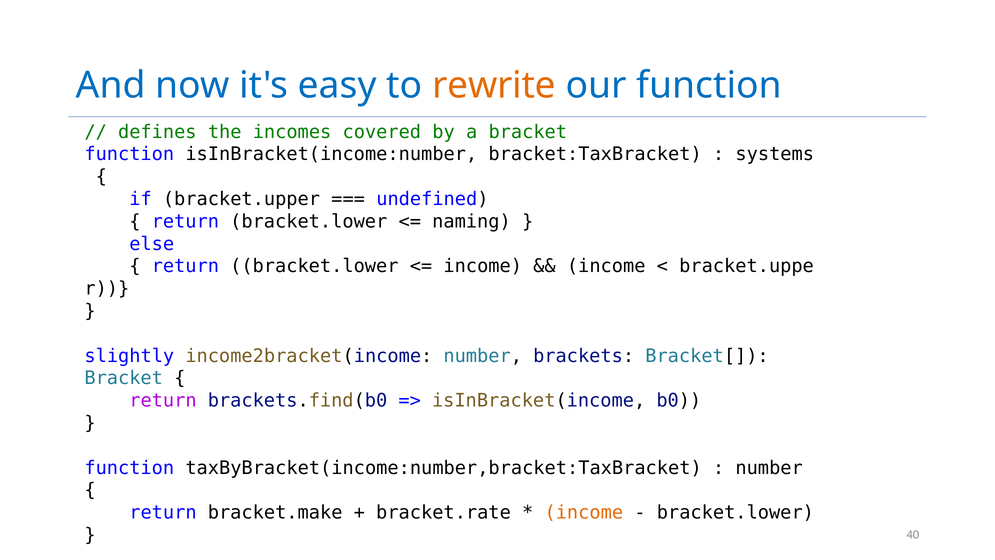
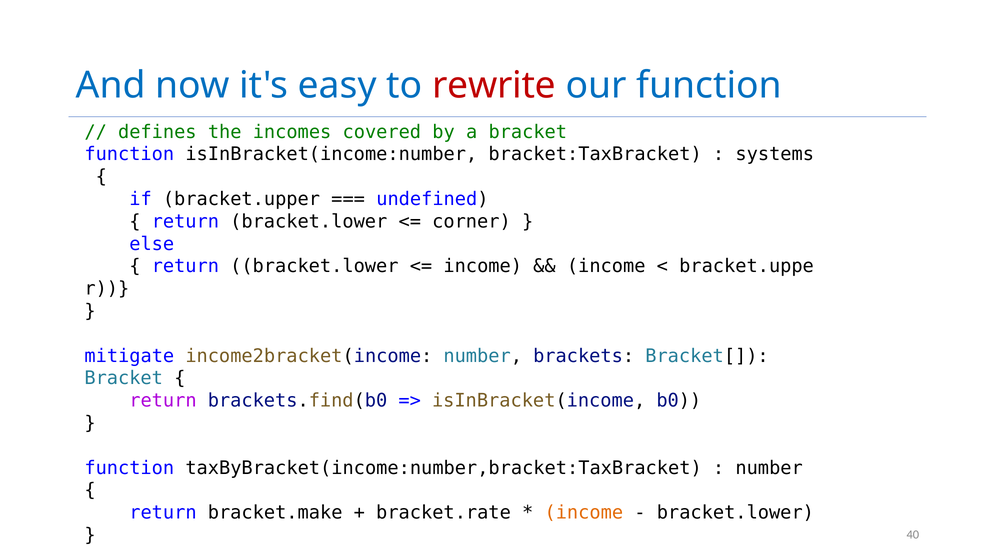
rewrite colour: orange -> red
naming: naming -> corner
slightly: slightly -> mitigate
